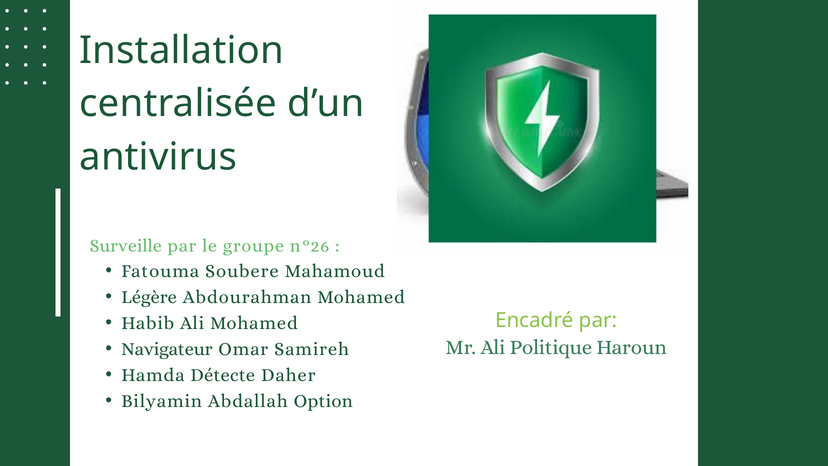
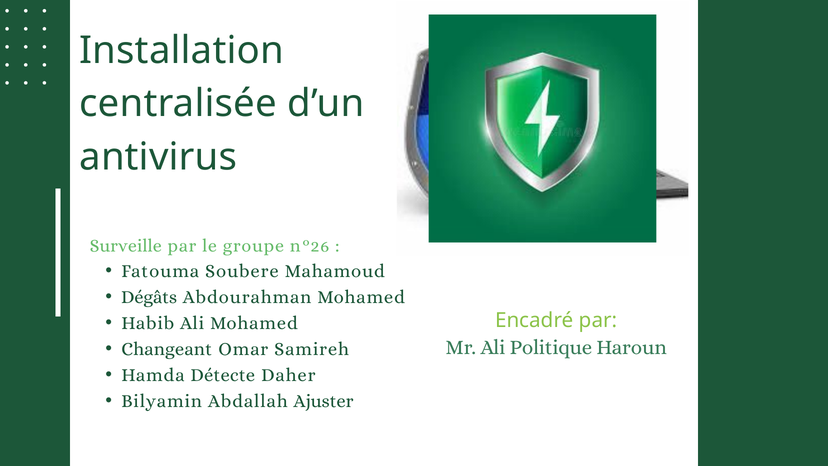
Légère: Légère -> Dégâts
Navigateur: Navigateur -> Changeant
Option: Option -> Ajuster
